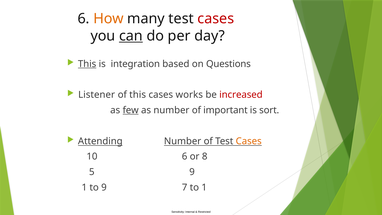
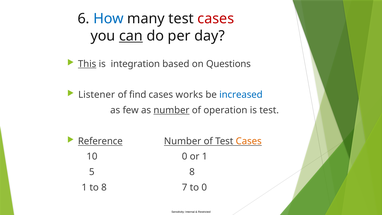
How colour: orange -> blue
of this: this -> find
increased colour: red -> blue
few underline: present -> none
number at (171, 110) underline: none -> present
important: important -> operation
is sort: sort -> test
Attending: Attending -> Reference
10 6: 6 -> 0
or 8: 8 -> 1
5 9: 9 -> 8
to 9: 9 -> 8
to 1: 1 -> 0
